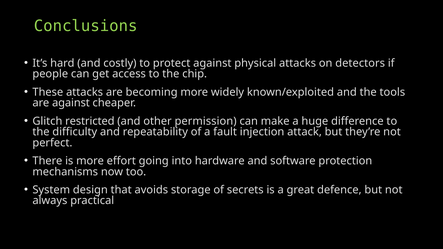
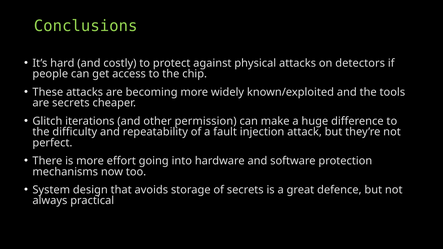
are against: against -> secrets
restricted: restricted -> iterations
